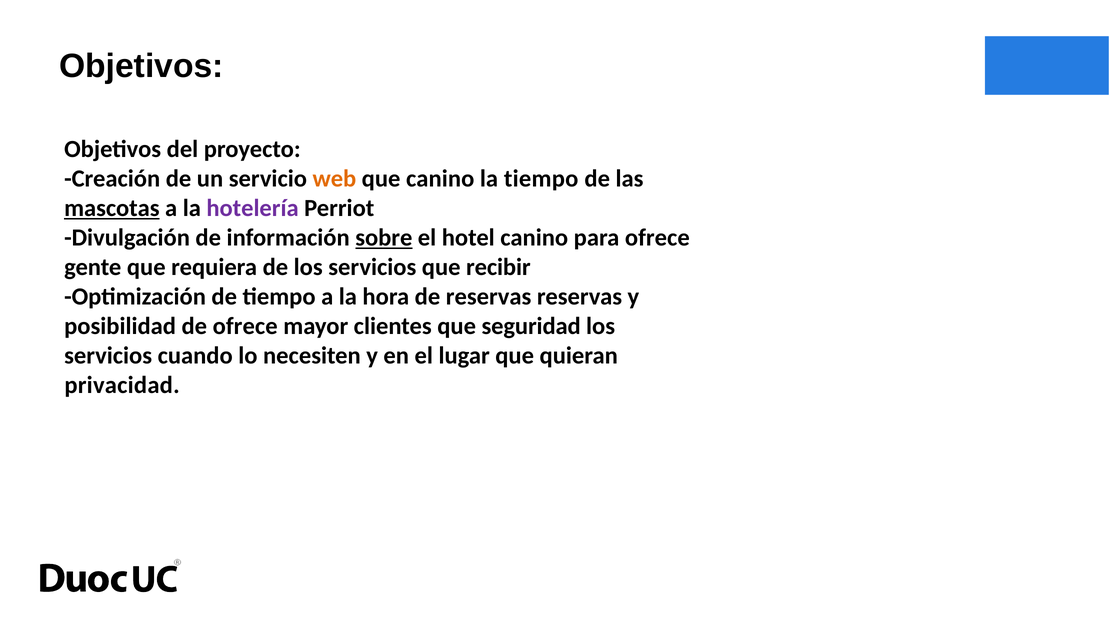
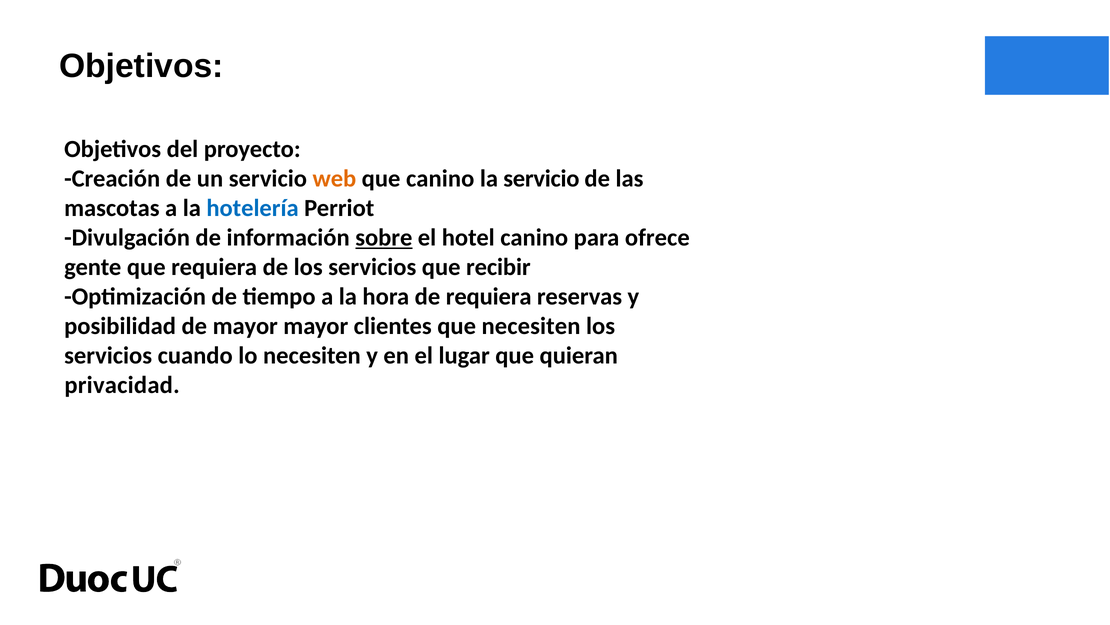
la tiempo: tiempo -> servicio
mascotas underline: present -> none
hotelería colour: purple -> blue
de reservas: reservas -> requiera
de ofrece: ofrece -> mayor
que seguridad: seguridad -> necesiten
